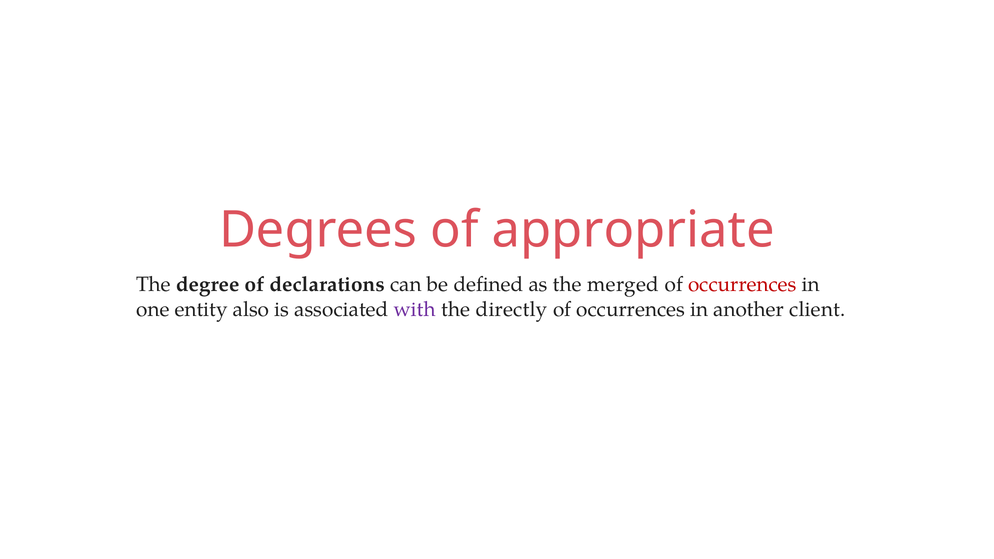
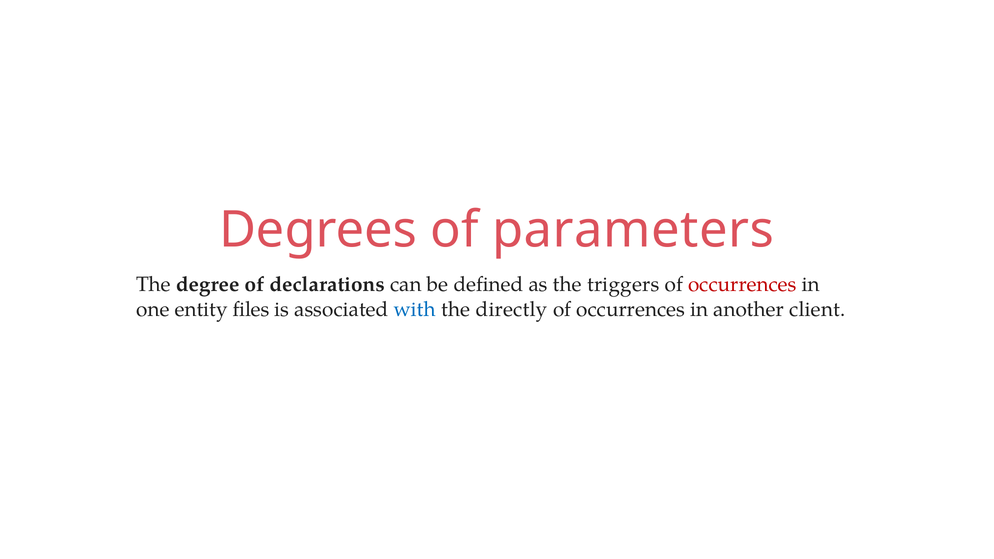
appropriate: appropriate -> parameters
merged: merged -> triggers
also: also -> files
with colour: purple -> blue
